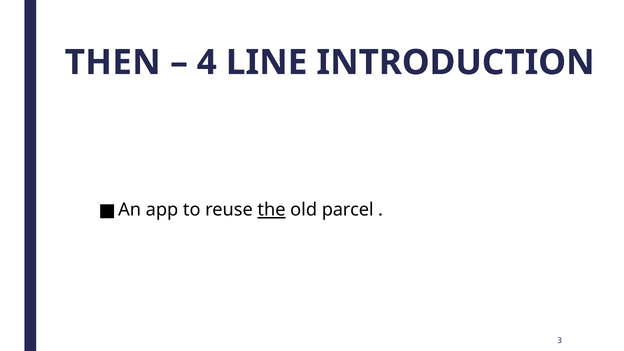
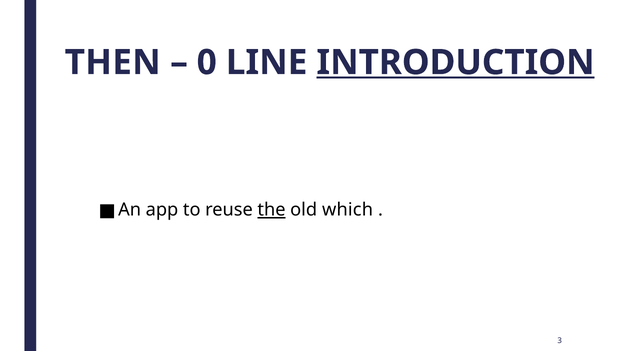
4: 4 -> 0
INTRODUCTION underline: none -> present
parcel: parcel -> which
